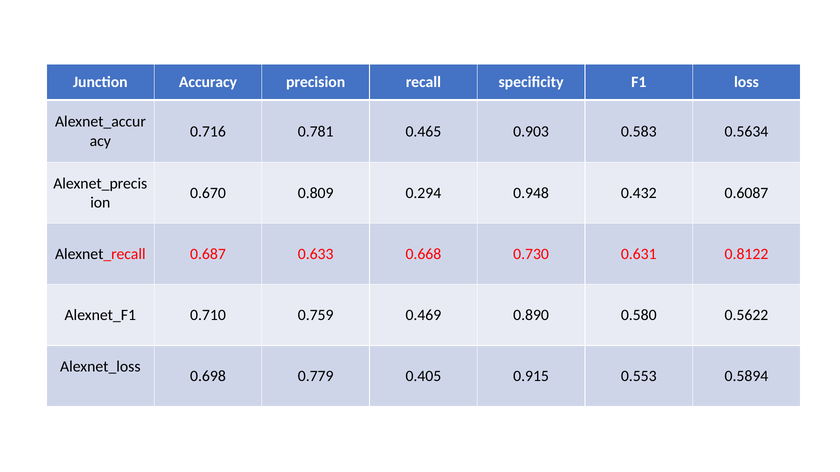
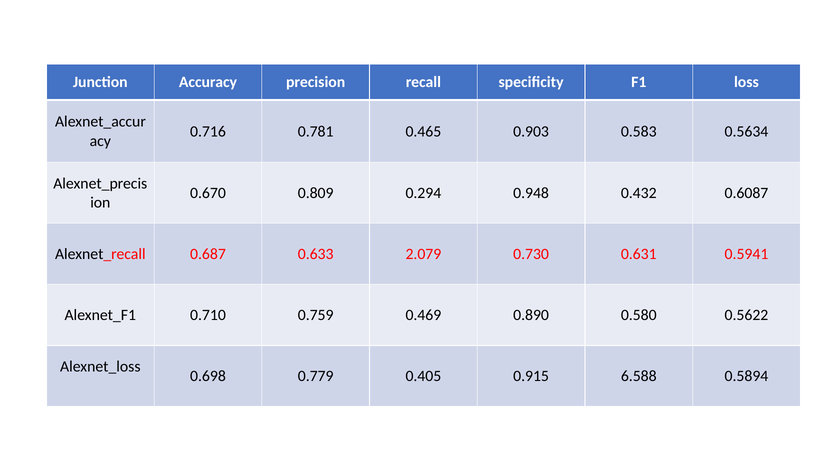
0.668: 0.668 -> 2.079
0.8122: 0.8122 -> 0.5941
0.553: 0.553 -> 6.588
